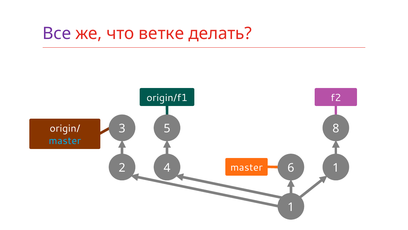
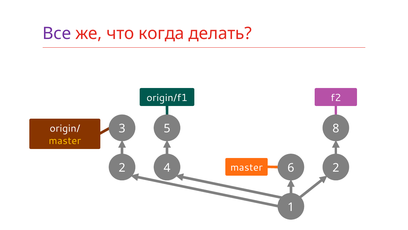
ветке: ветке -> когда
master at (65, 140) colour: light blue -> yellow
master 1: 1 -> 2
